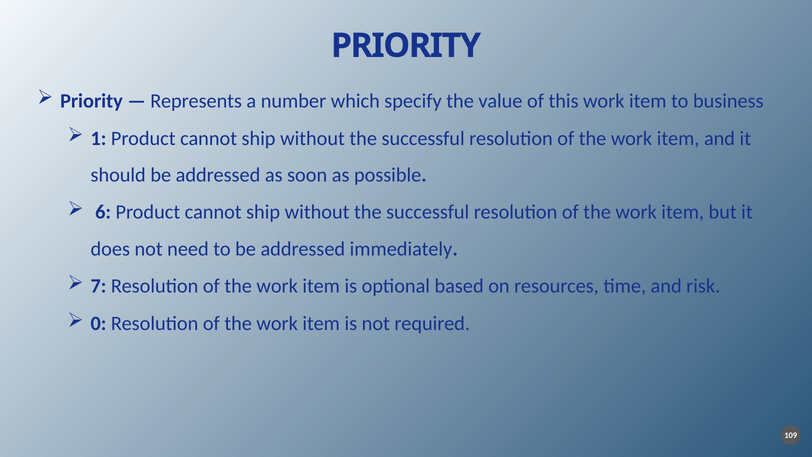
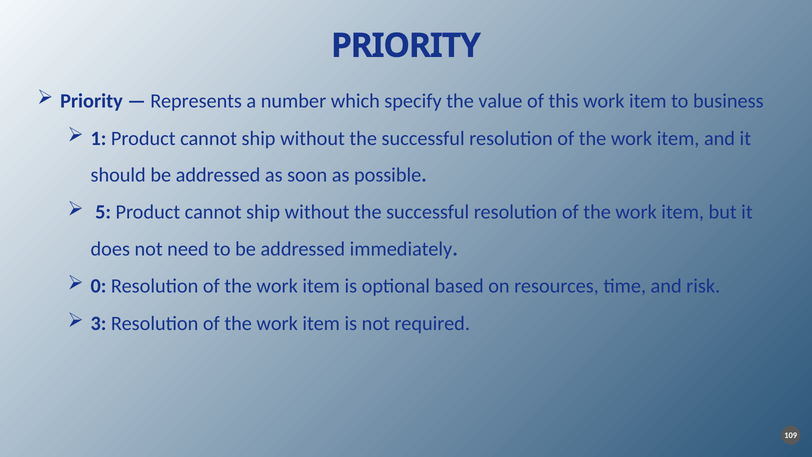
6: 6 -> 5
7: 7 -> 0
0: 0 -> 3
